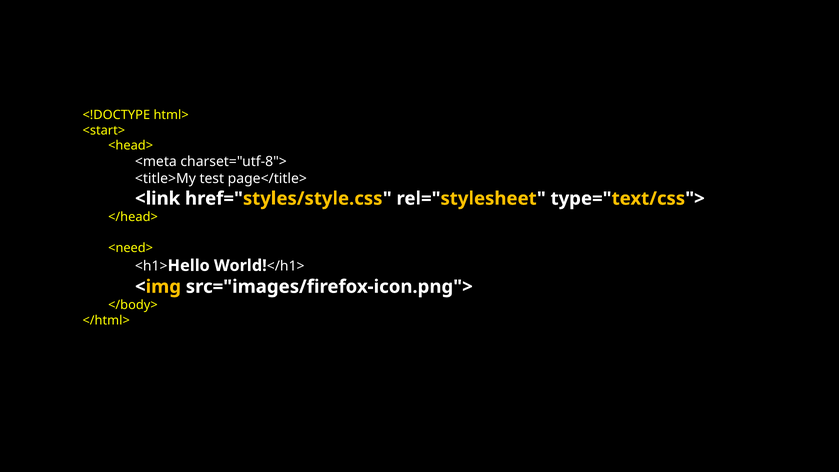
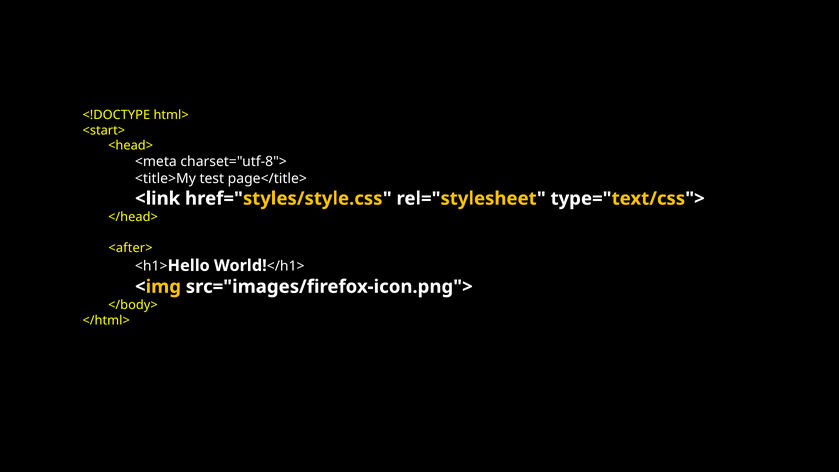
<need>: <need> -> <after>
